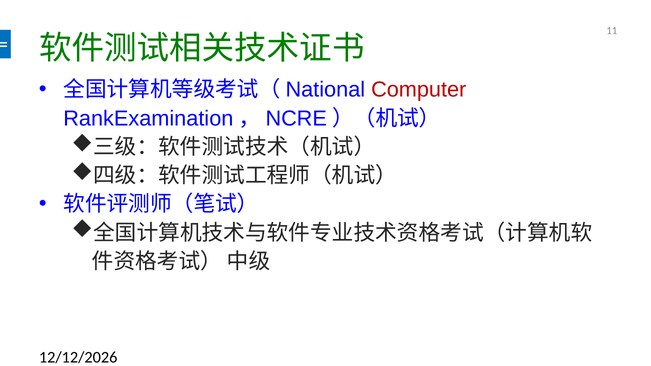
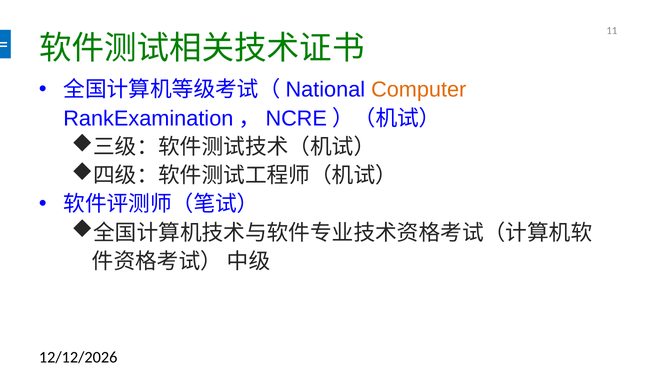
Computer colour: red -> orange
